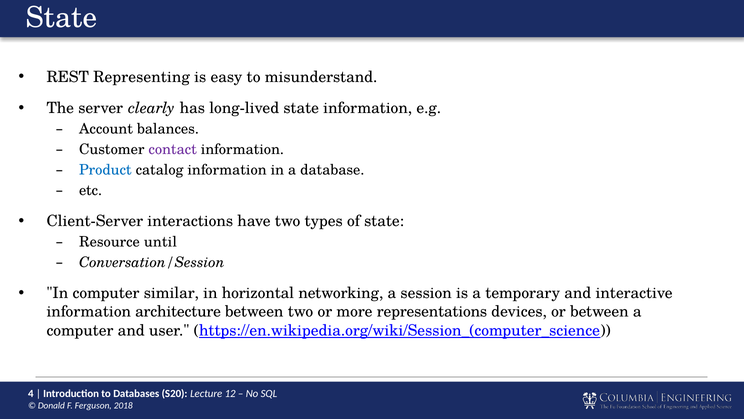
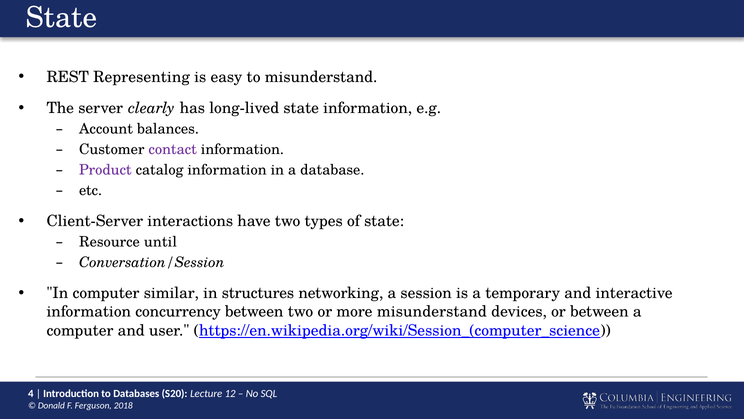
Product colour: blue -> purple
horizontal: horizontal -> structures
architecture: architecture -> concurrency
more representations: representations -> misunderstand
